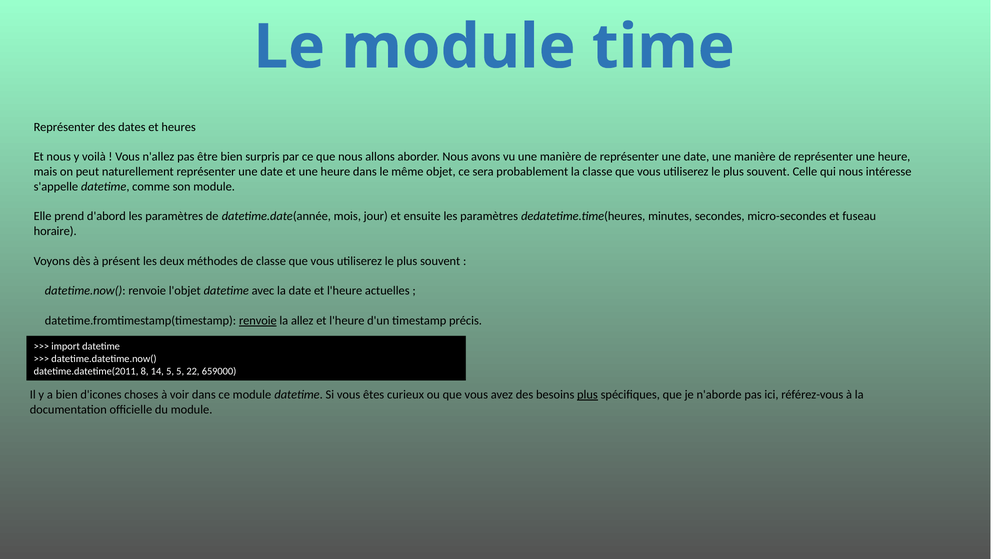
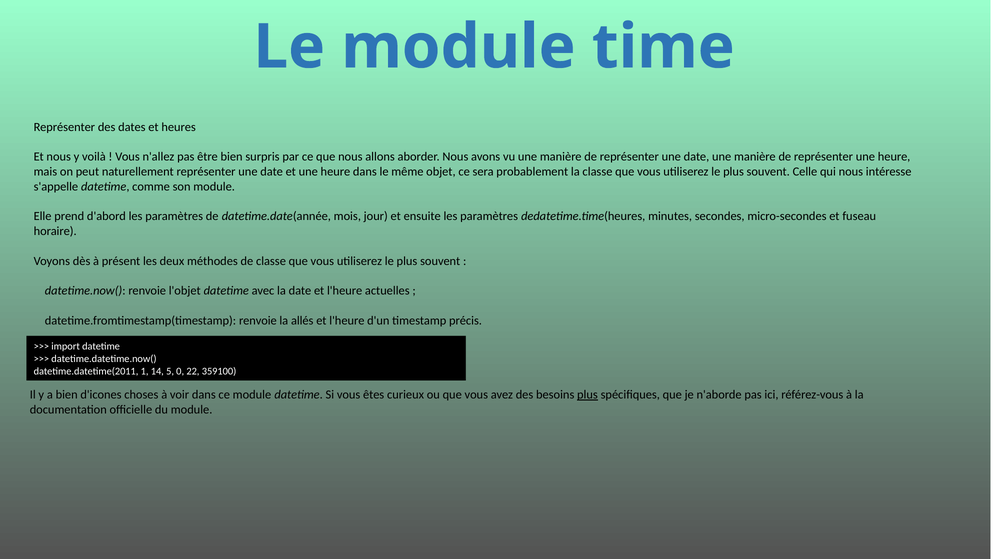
renvoie at (258, 320) underline: present -> none
allez: allez -> allés
8: 8 -> 1
5 5: 5 -> 0
659000: 659000 -> 359100
